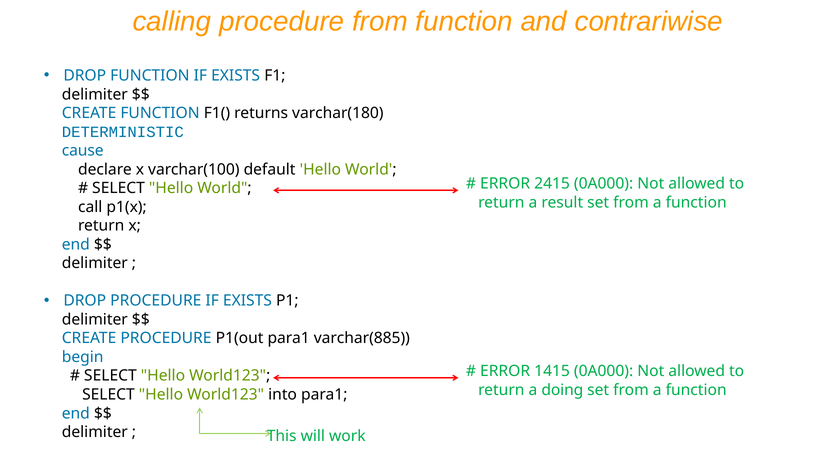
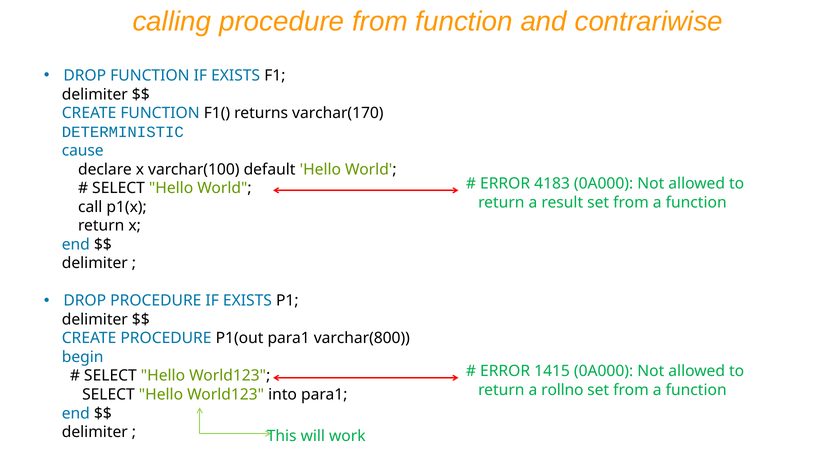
varchar(180: varchar(180 -> varchar(170
2415: 2415 -> 4183
varchar(885: varchar(885 -> varchar(800
doing: doing -> rollno
